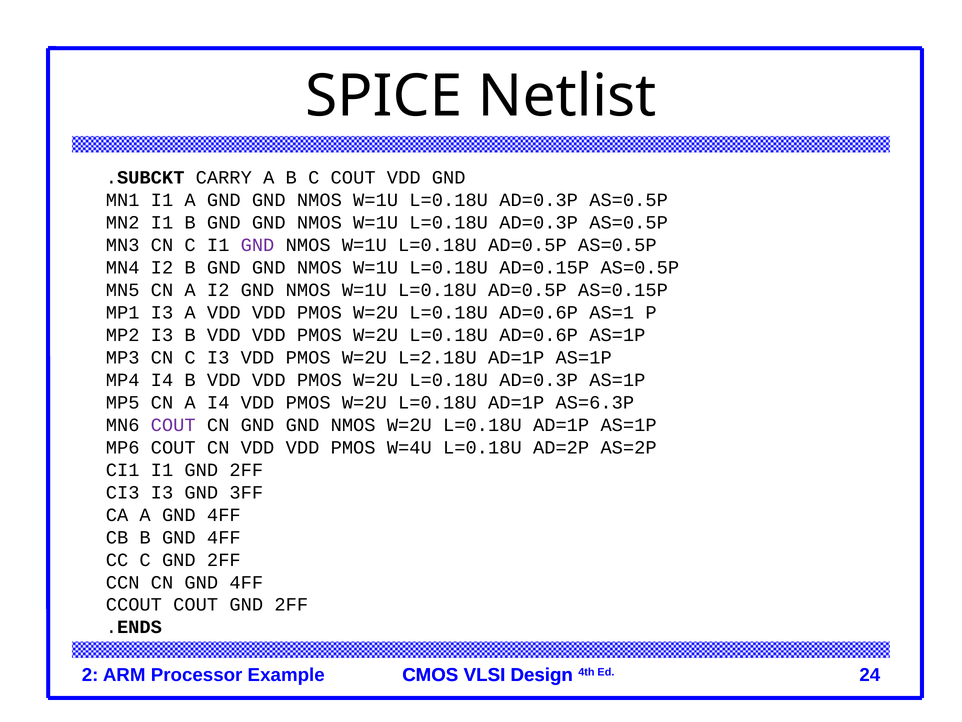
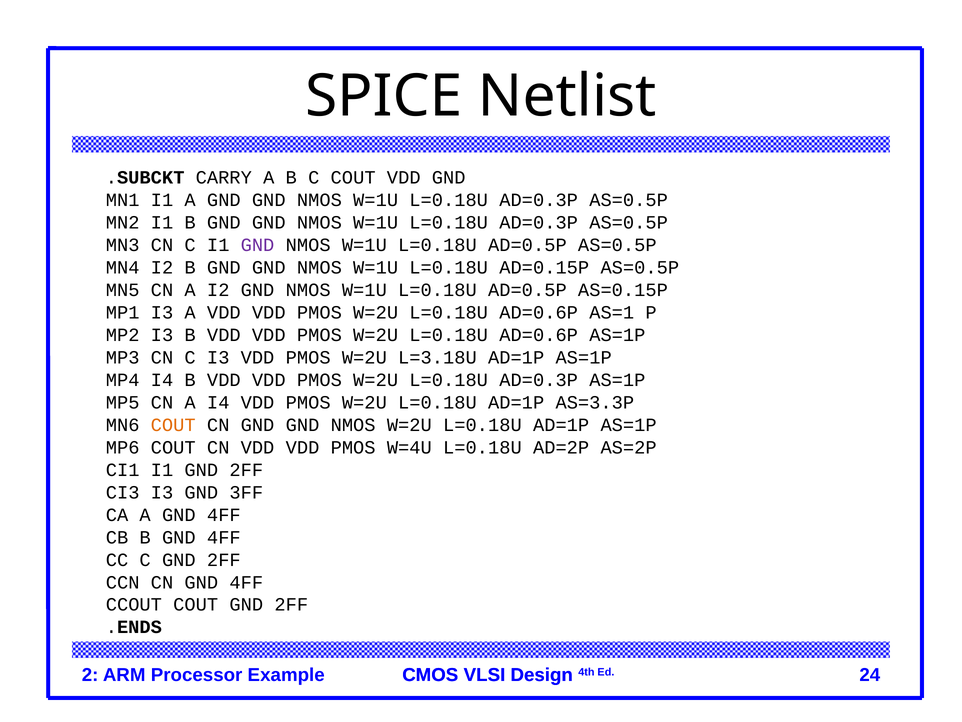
L=2.18U: L=2.18U -> L=3.18U
AS=6.3P: AS=6.3P -> AS=3.3P
COUT at (173, 425) colour: purple -> orange
